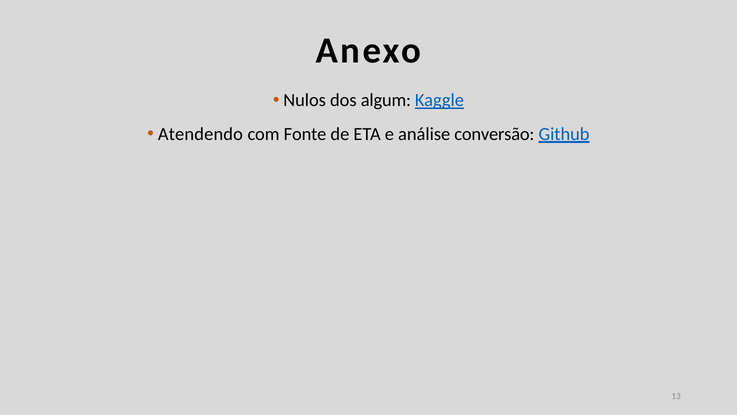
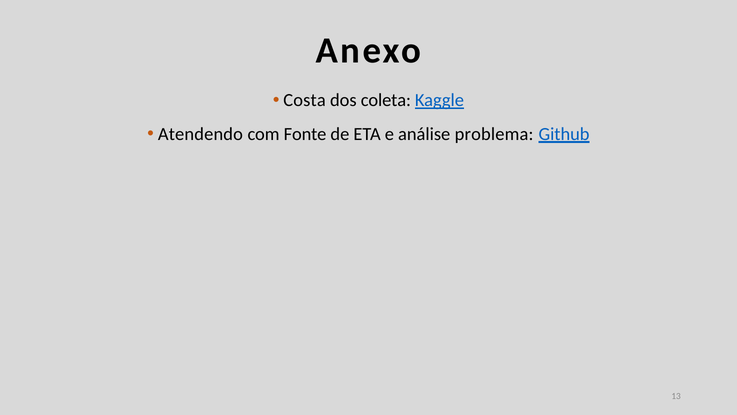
Nulos: Nulos -> Costa
algum: algum -> coleta
conversão: conversão -> problema
